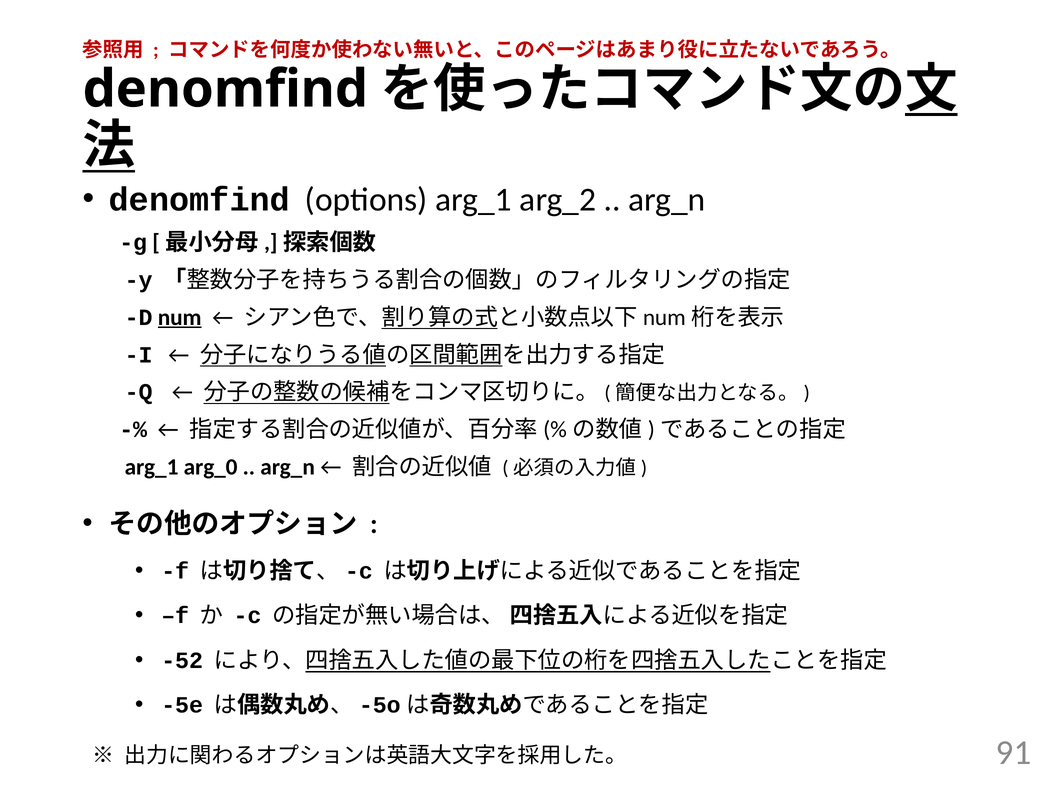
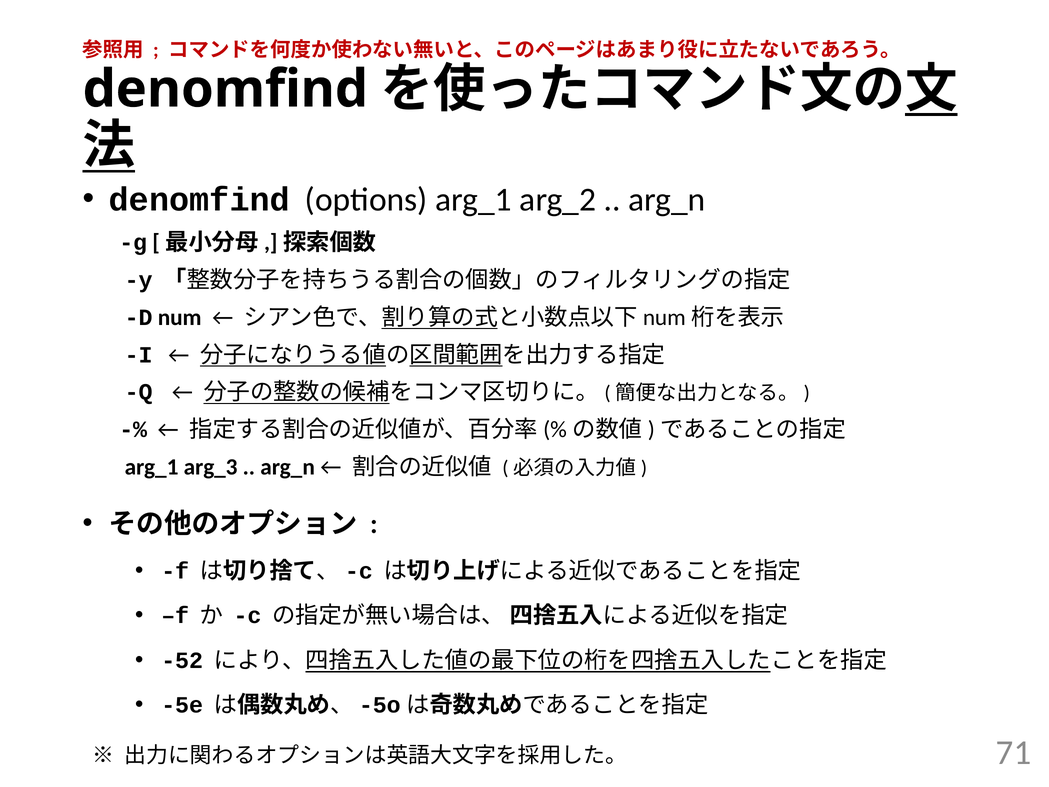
num underline: present -> none
arg_0: arg_0 -> arg_3
91: 91 -> 71
